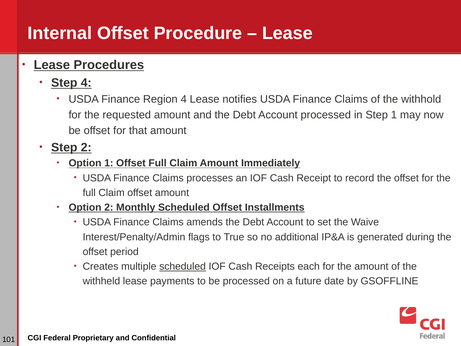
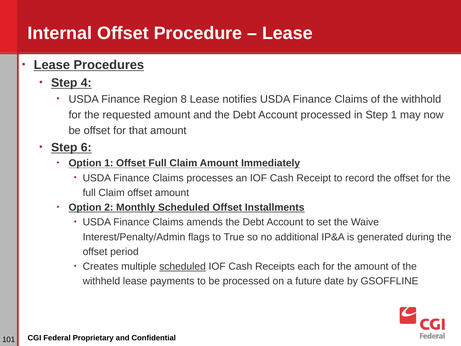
Region 4: 4 -> 8
Step 2: 2 -> 6
